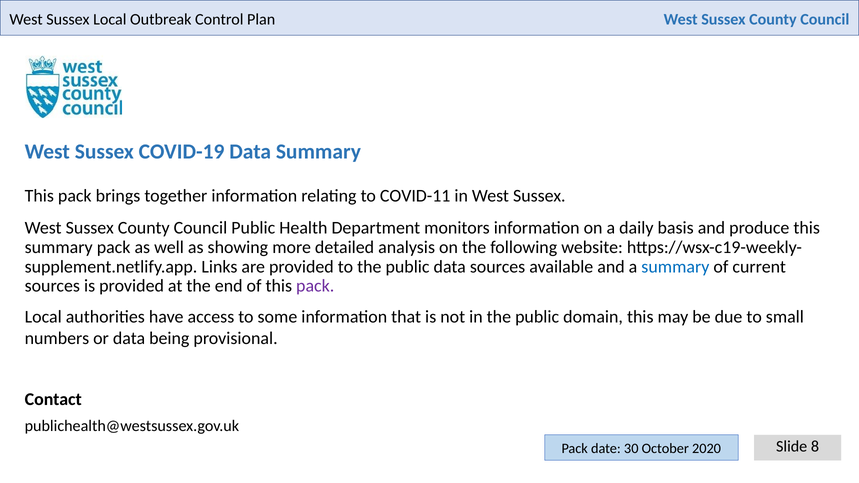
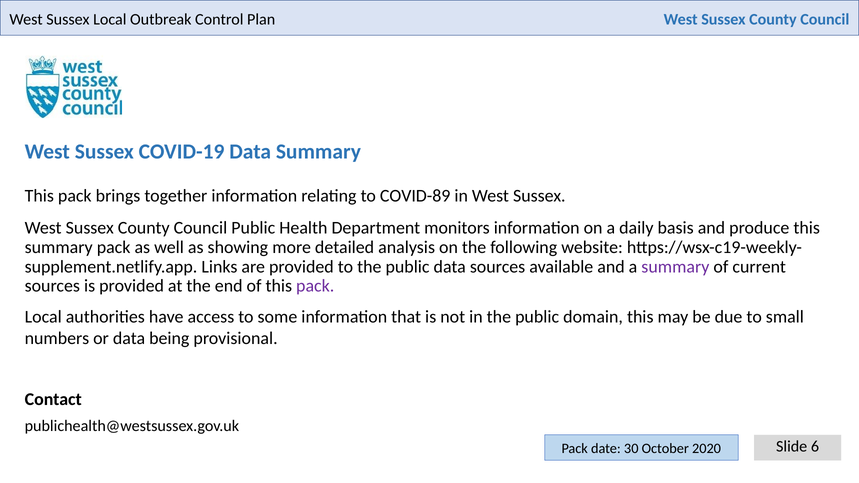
COVID-11: COVID-11 -> COVID-89
summary at (675, 267) colour: blue -> purple
8: 8 -> 6
